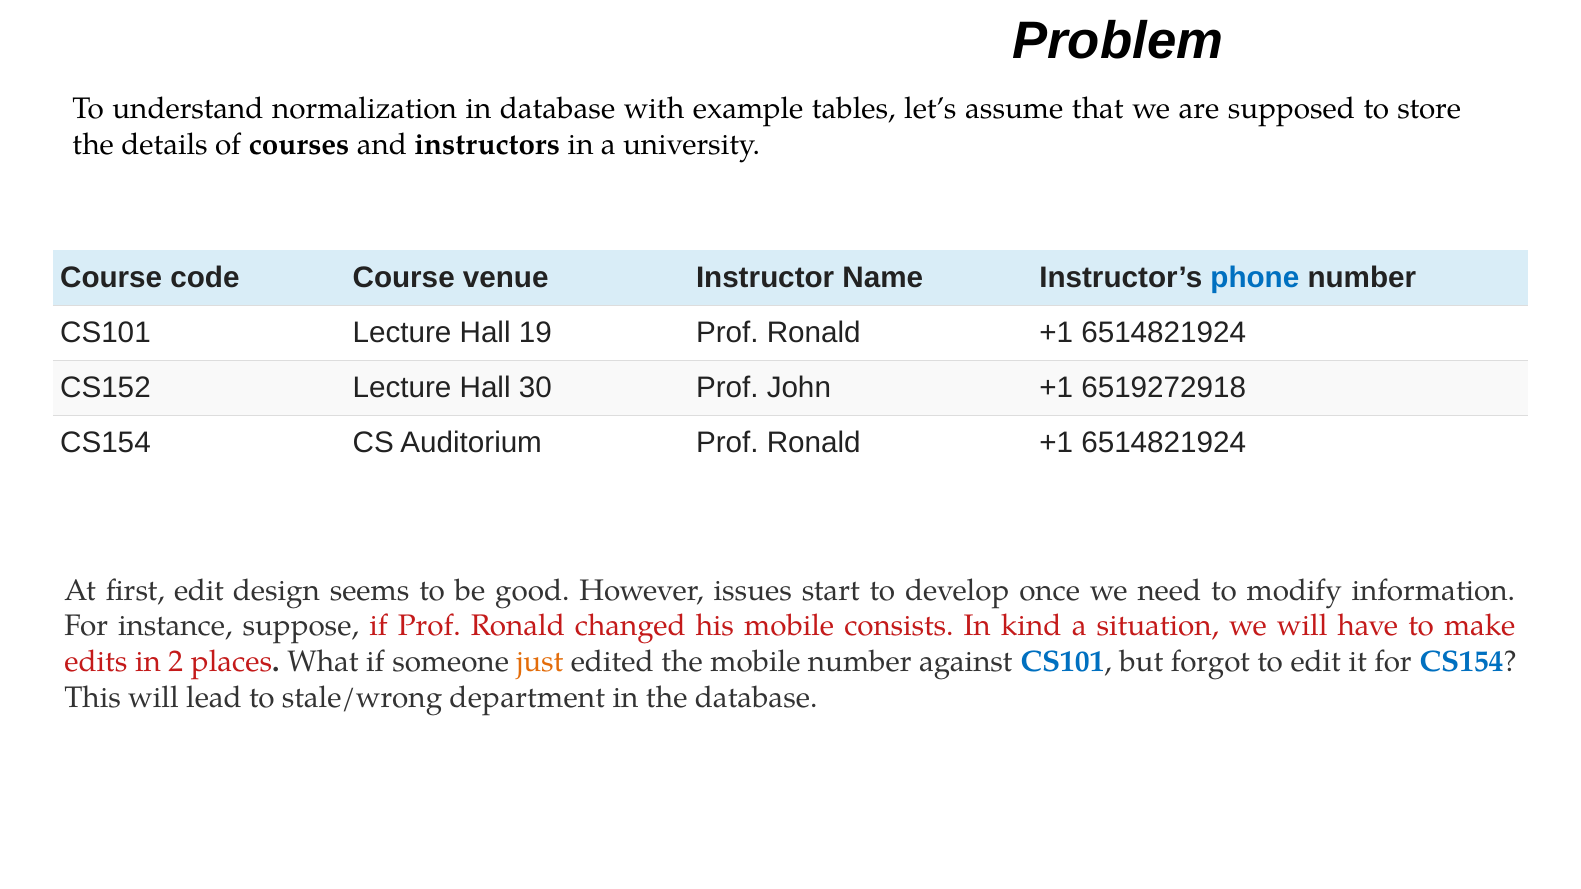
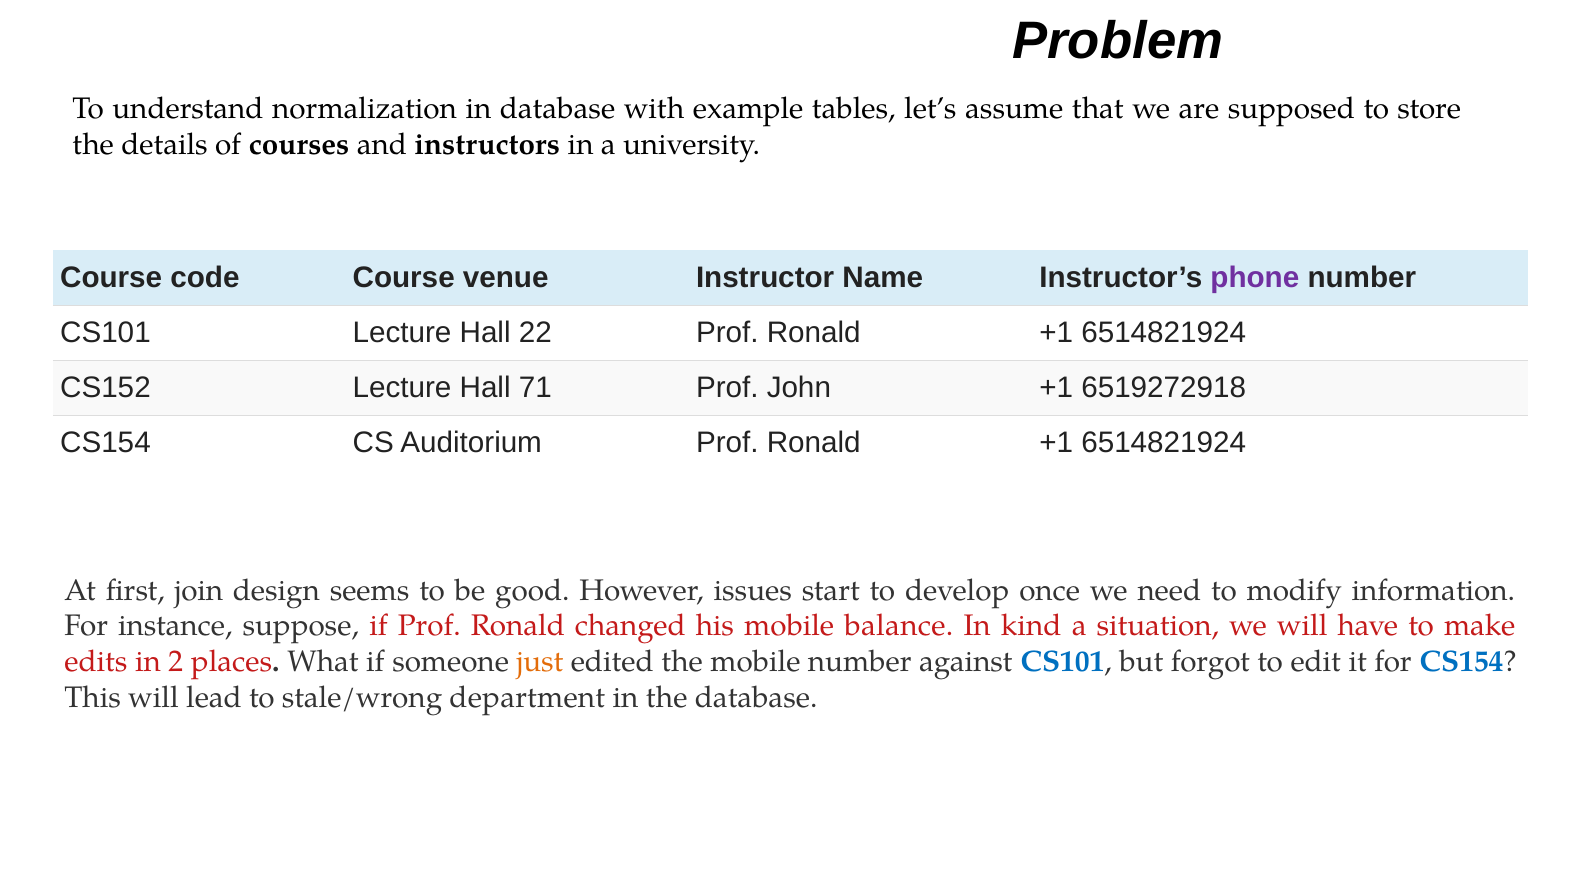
phone colour: blue -> purple
19: 19 -> 22
30: 30 -> 71
first edit: edit -> join
consists: consists -> balance
